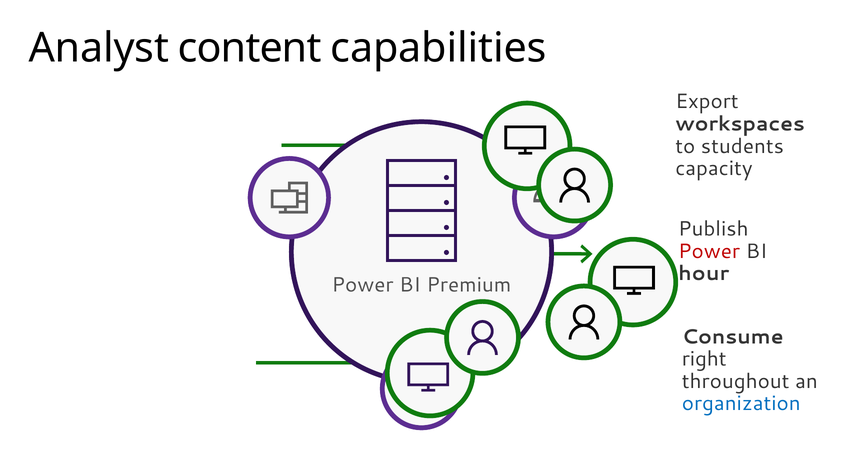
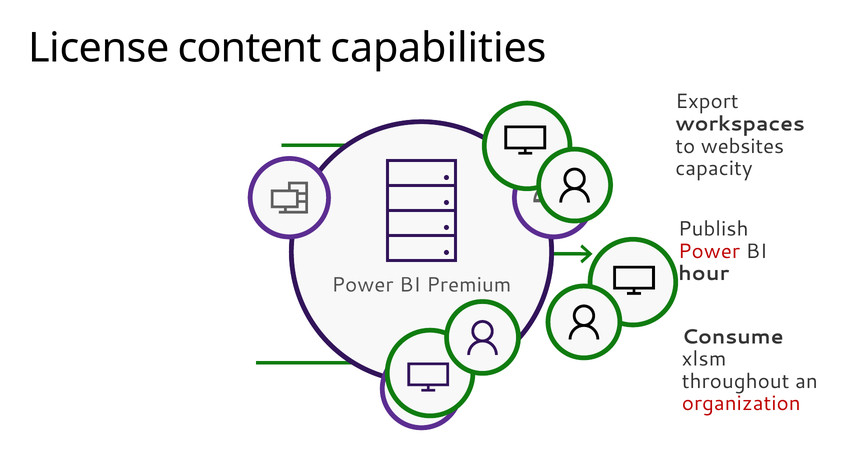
Analyst: Analyst -> License
students: students -> websites
right: right -> xlsm
organization colour: blue -> red
